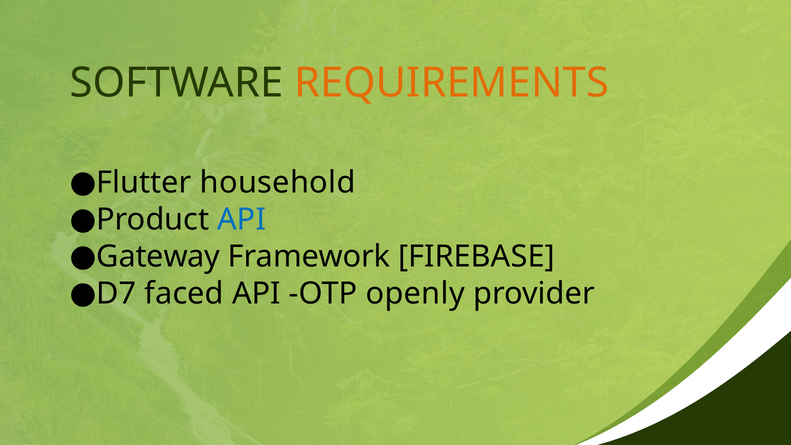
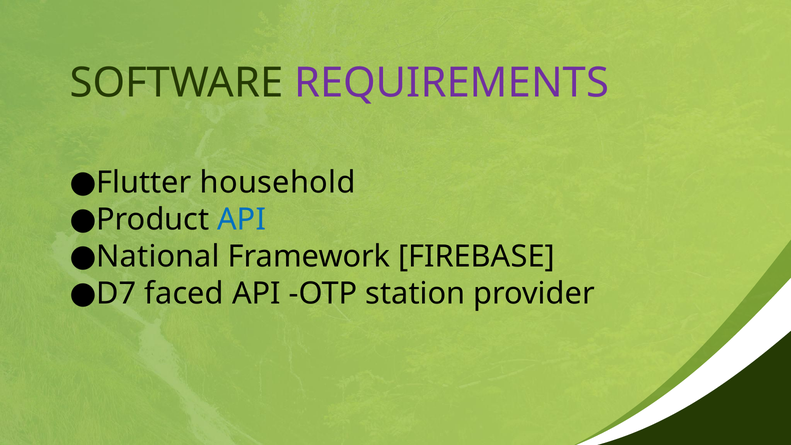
REQUIREMENTS colour: orange -> purple
Gateway: Gateway -> National
openly: openly -> station
